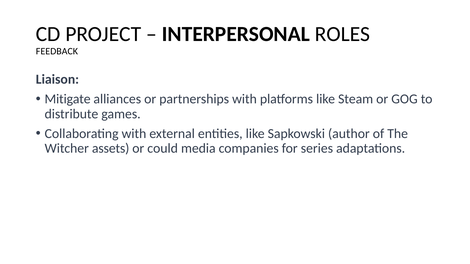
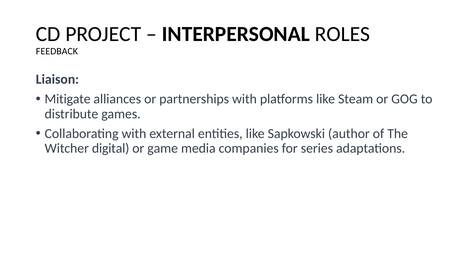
assets: assets -> digital
could: could -> game
